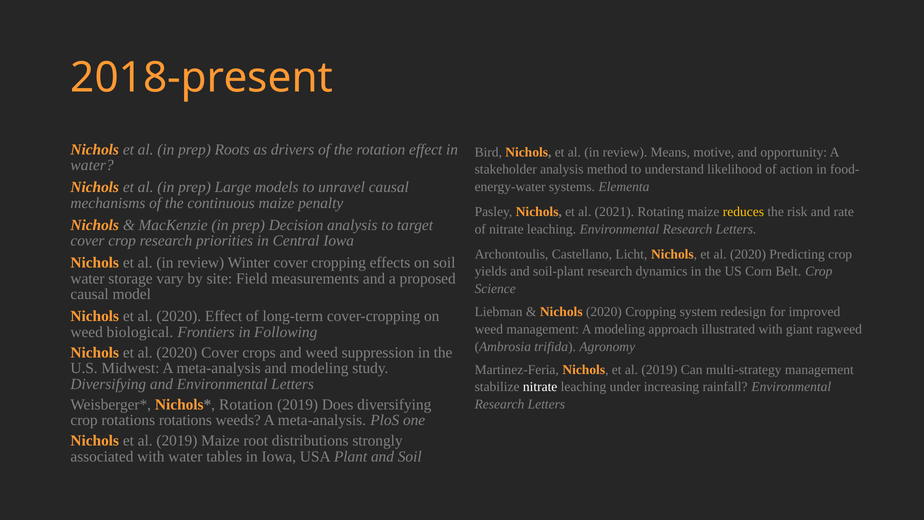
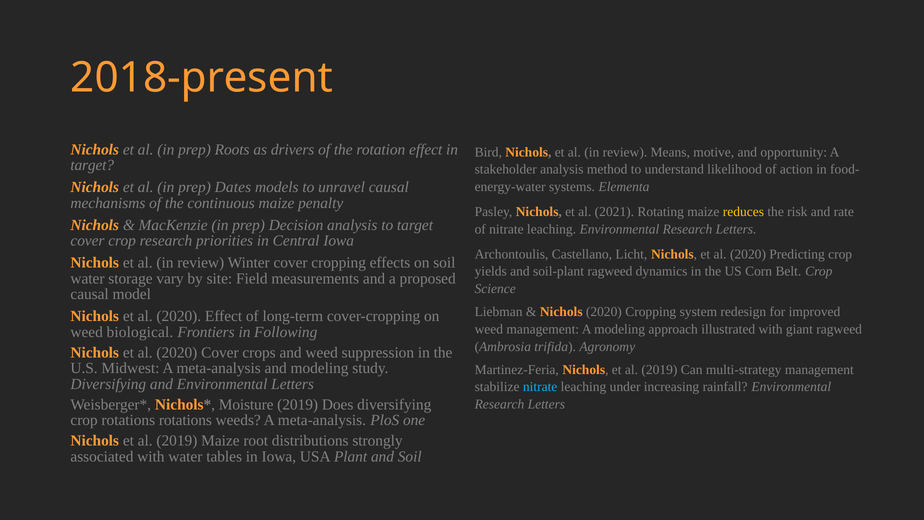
water at (92, 165): water -> target
Large: Large -> Dates
soil-plant research: research -> ragweed
nitrate at (540, 387) colour: white -> light blue
Rotation at (246, 404): Rotation -> Moisture
